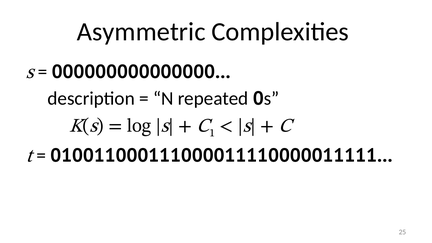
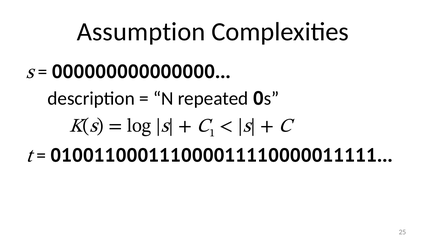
Asymmetric: Asymmetric -> Assumption
